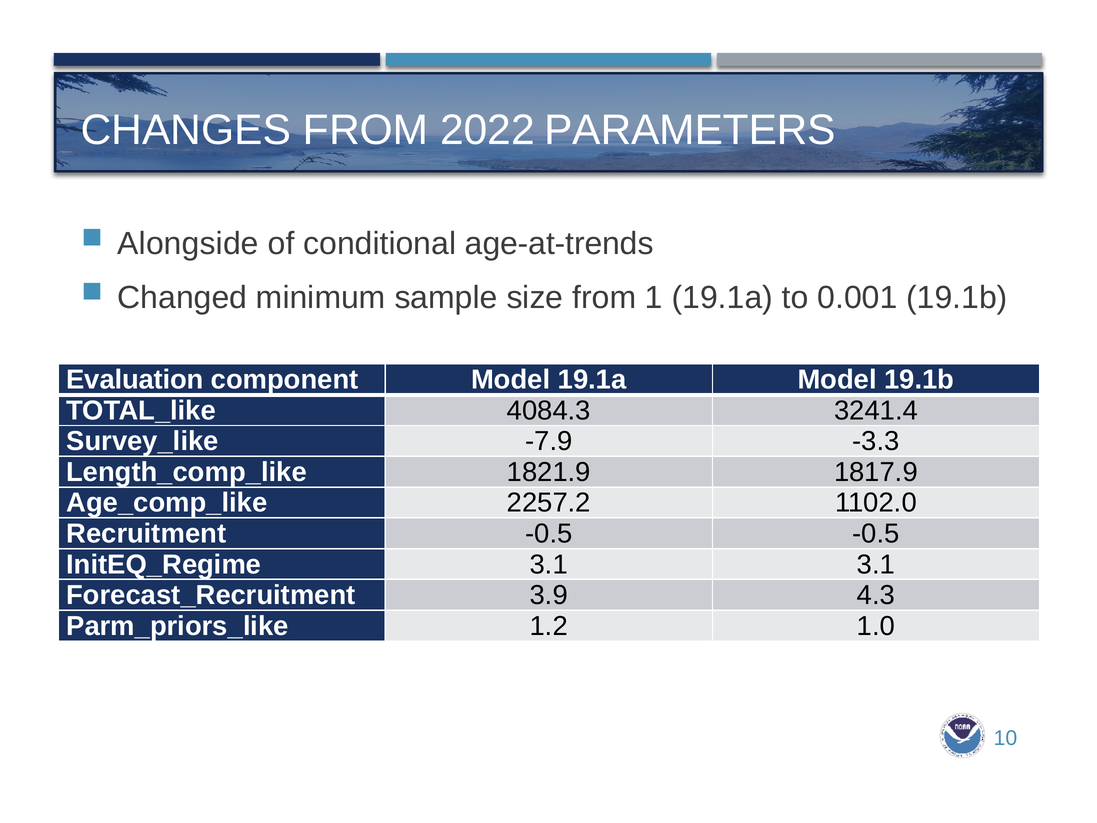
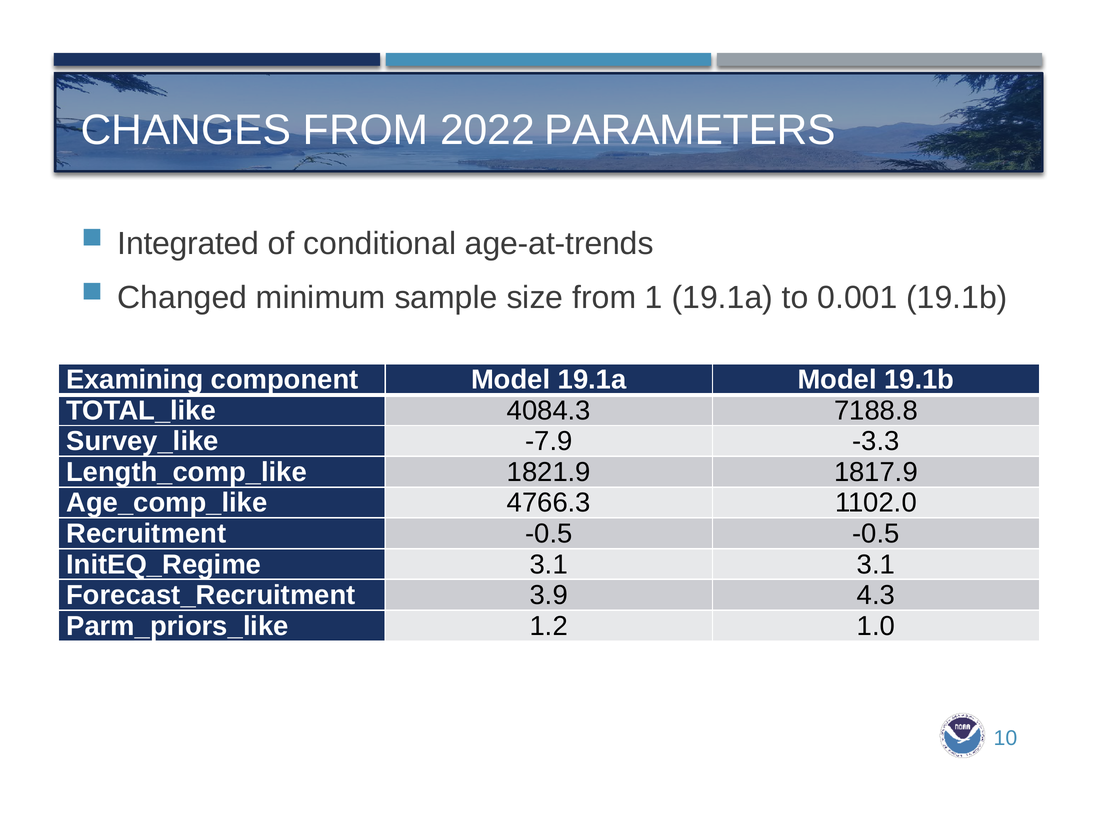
Alongside: Alongside -> Integrated
Evaluation: Evaluation -> Examining
3241.4: 3241.4 -> 7188.8
2257.2: 2257.2 -> 4766.3
